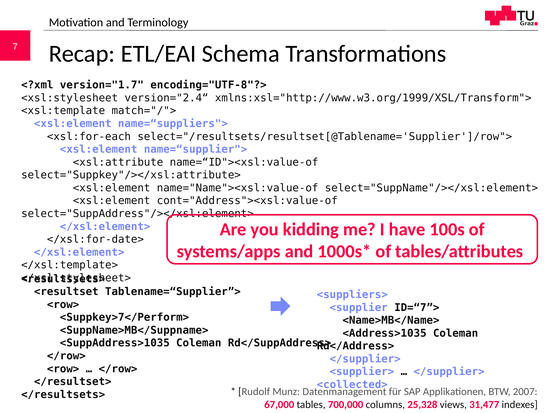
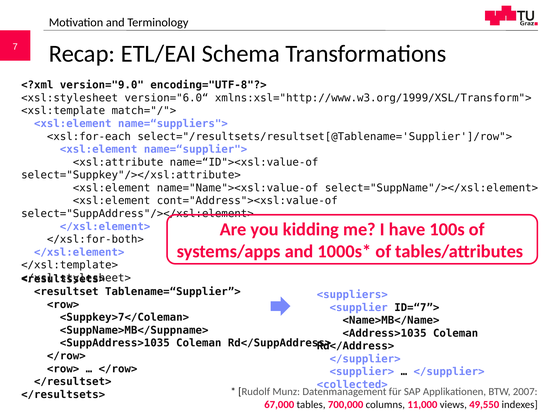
version="1.7: version="1.7 -> version="9.0
version="2.4“: version="2.4“ -> version="6.0“
</xsl:for-date>: </xsl:for-date> -> </xsl:for-both>
<Suppkey>7</Perform>: <Suppkey>7</Perform> -> <Suppkey>7</Coleman>
25,328: 25,328 -> 11,000
31,477: 31,477 -> 49,550
